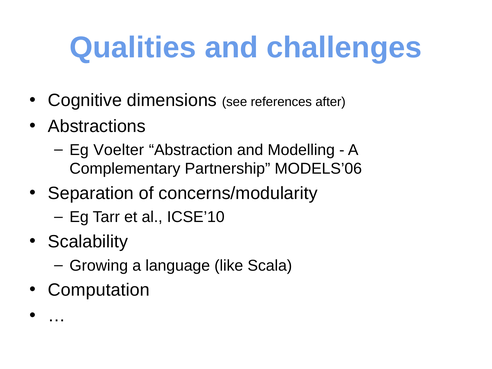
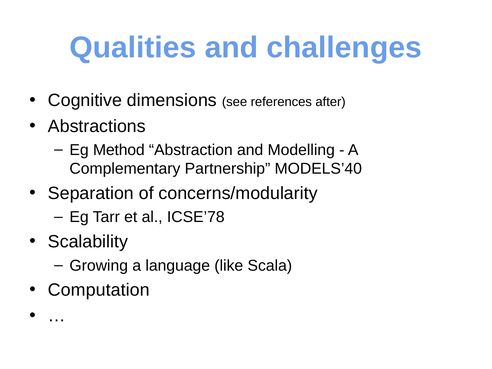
Voelter: Voelter -> Method
MODELS’06: MODELS’06 -> MODELS’40
ICSE’10: ICSE’10 -> ICSE’78
